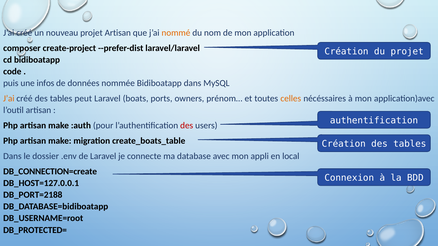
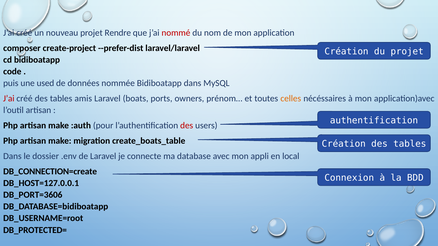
projet Artisan: Artisan -> Rendre
nommé colour: orange -> red
infos: infos -> used
J’ai at (9, 99) colour: orange -> red
peut: peut -> amis
DB_PORT=2188: DB_PORT=2188 -> DB_PORT=3606
